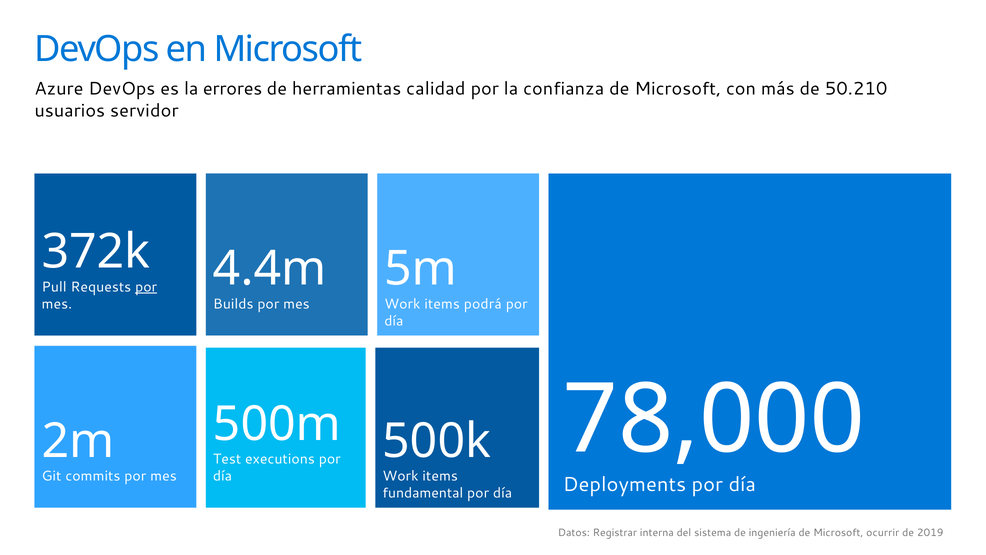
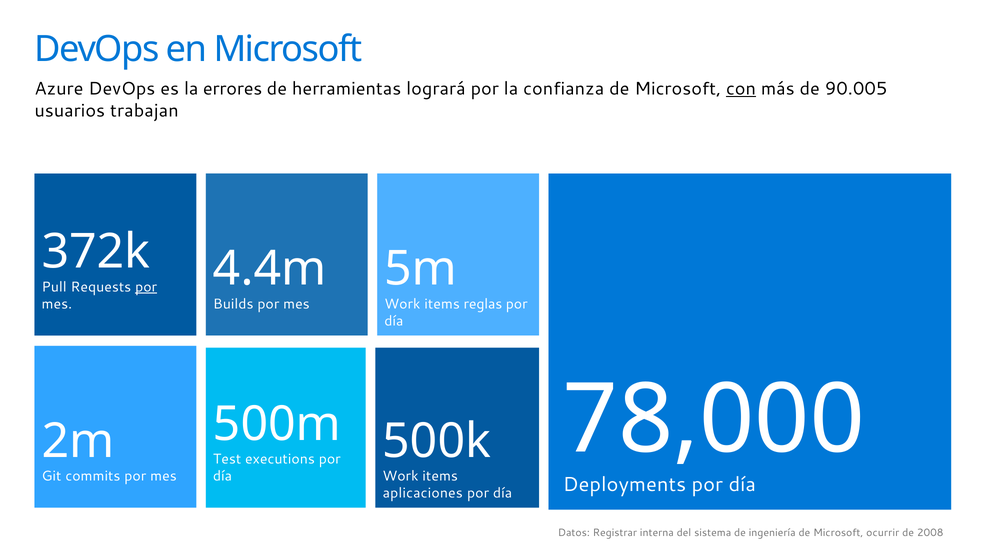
calidad: calidad -> logrará
con underline: none -> present
50.210: 50.210 -> 90.005
servidor: servidor -> trabajan
podrá: podrá -> reglas
fundamental: fundamental -> aplicaciones
2019: 2019 -> 2008
